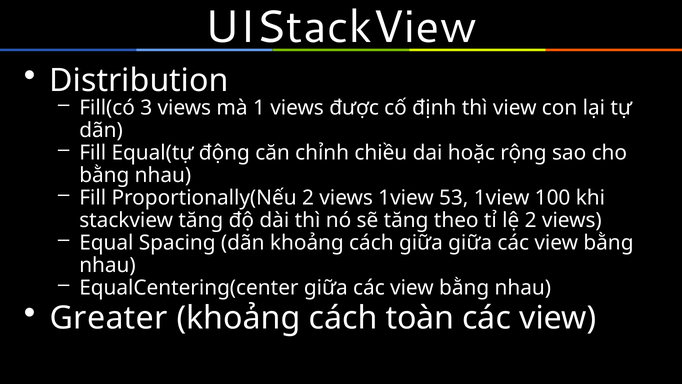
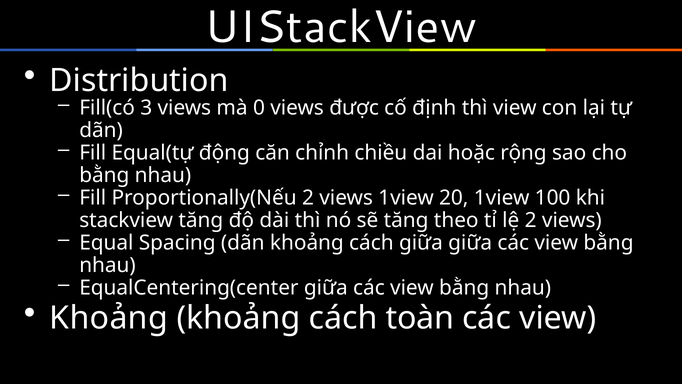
1: 1 -> 0
53: 53 -> 20
Greater at (109, 318): Greater -> Khoảng
